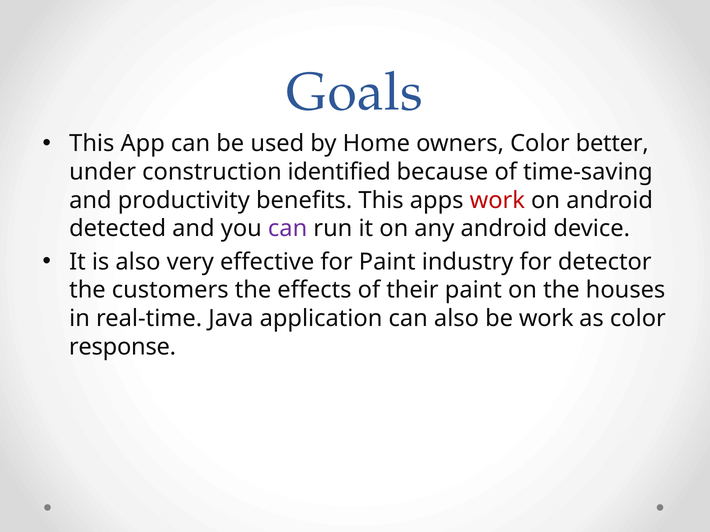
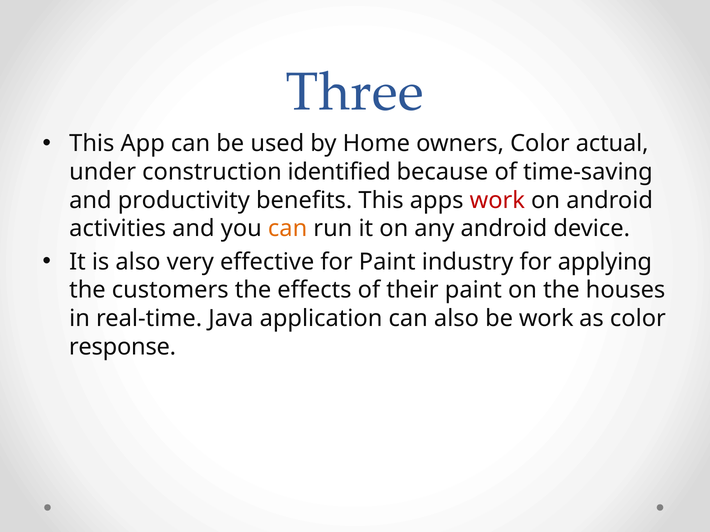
Goals: Goals -> Three
better: better -> actual
detected: detected -> activities
can at (288, 229) colour: purple -> orange
detector: detector -> applying
